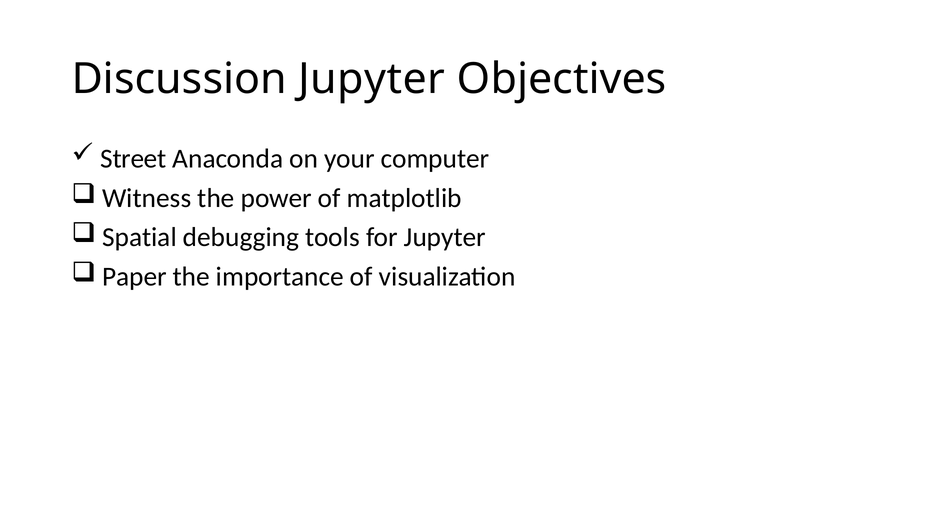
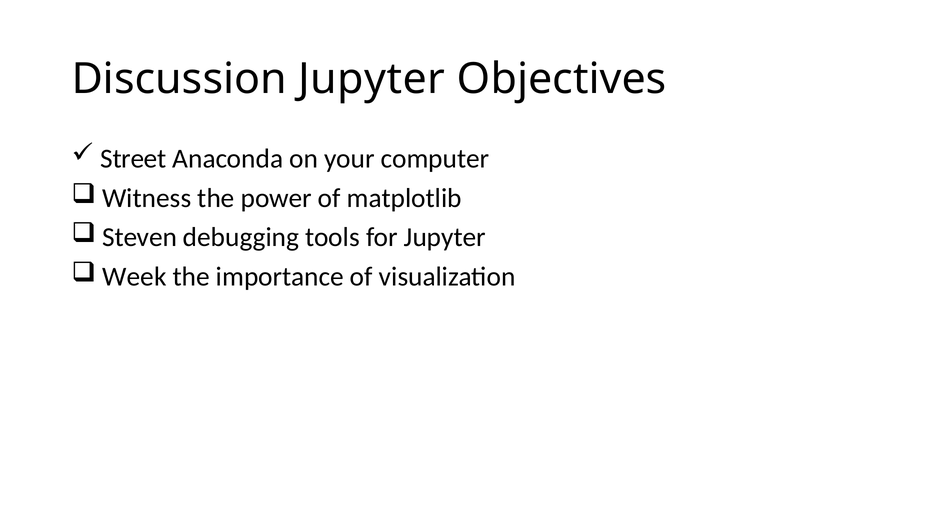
Spatial: Spatial -> Steven
Paper: Paper -> Week
